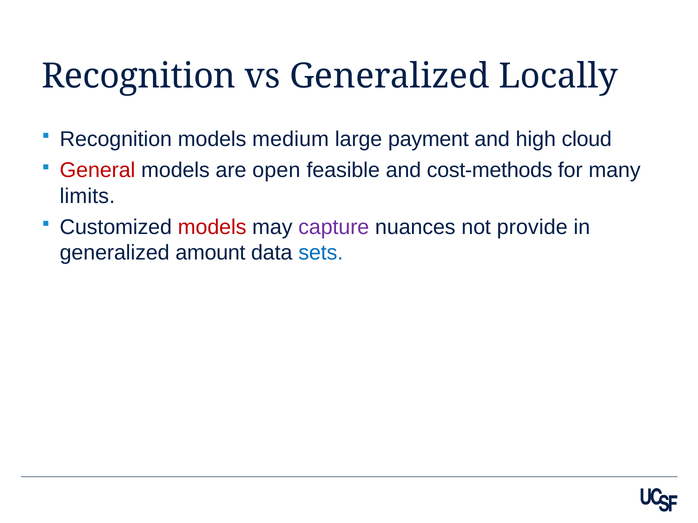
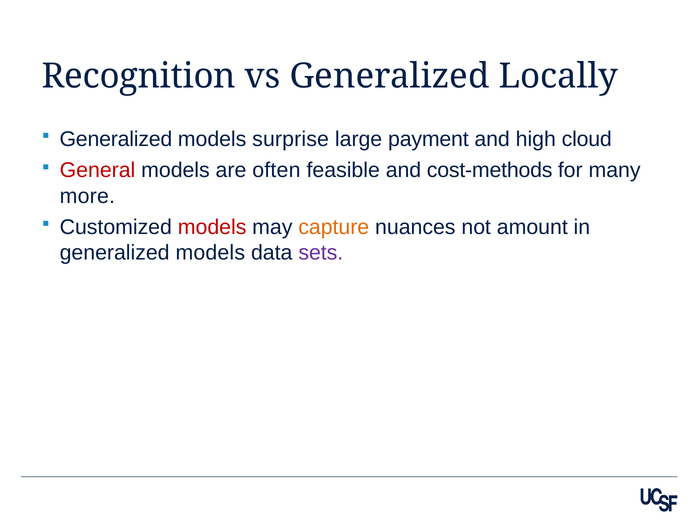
Recognition at (116, 139): Recognition -> Generalized
medium: medium -> surprise
open: open -> often
limits: limits -> more
capture colour: purple -> orange
provide: provide -> amount
amount at (210, 253): amount -> models
sets colour: blue -> purple
